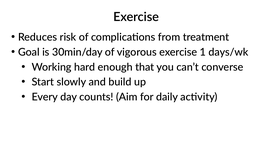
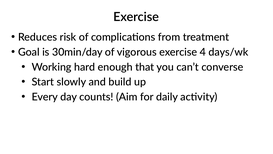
1: 1 -> 4
